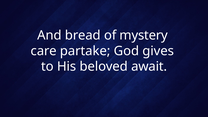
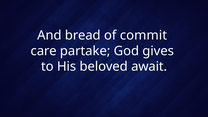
mystery: mystery -> commit
